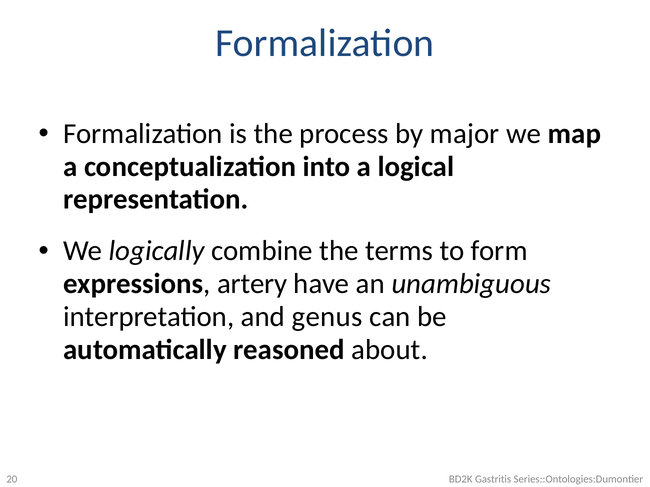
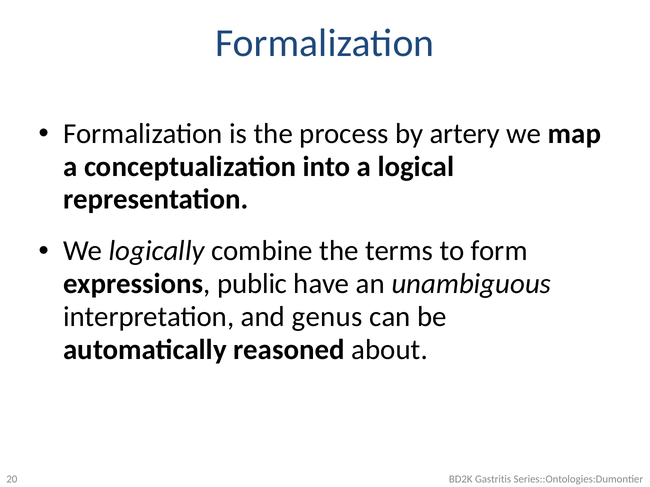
major: major -> artery
artery: artery -> public
